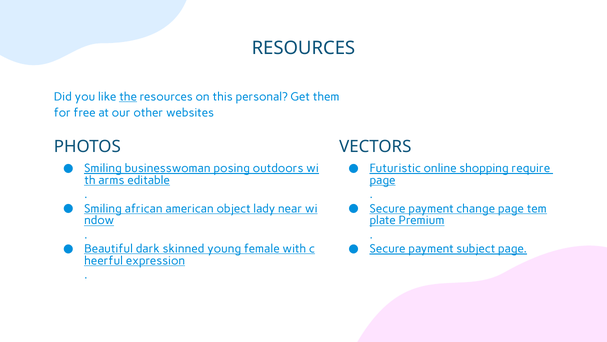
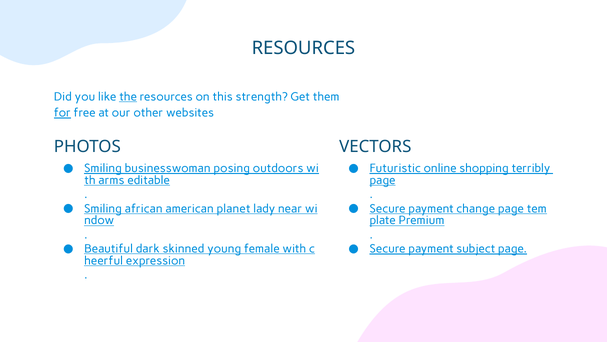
personal: personal -> strength
for underline: none -> present
require: require -> terribly
object: object -> planet
